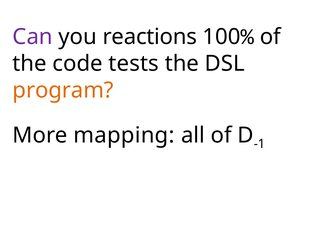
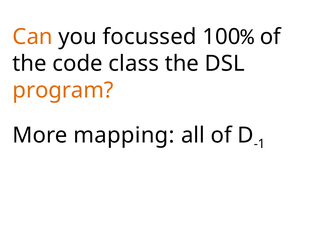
Can colour: purple -> orange
reactions: reactions -> focussed
tests: tests -> class
